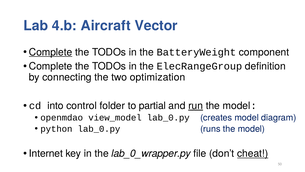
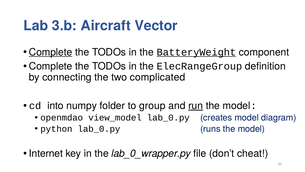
4.b: 4.b -> 3.b
BatteryWeight underline: none -> present
optimization: optimization -> complicated
control: control -> numpy
partial: partial -> group
cheat underline: present -> none
